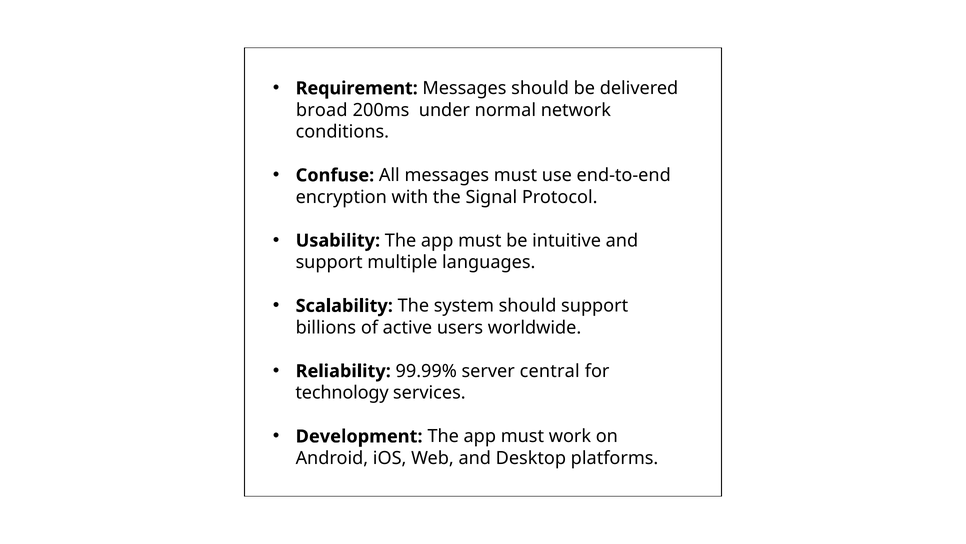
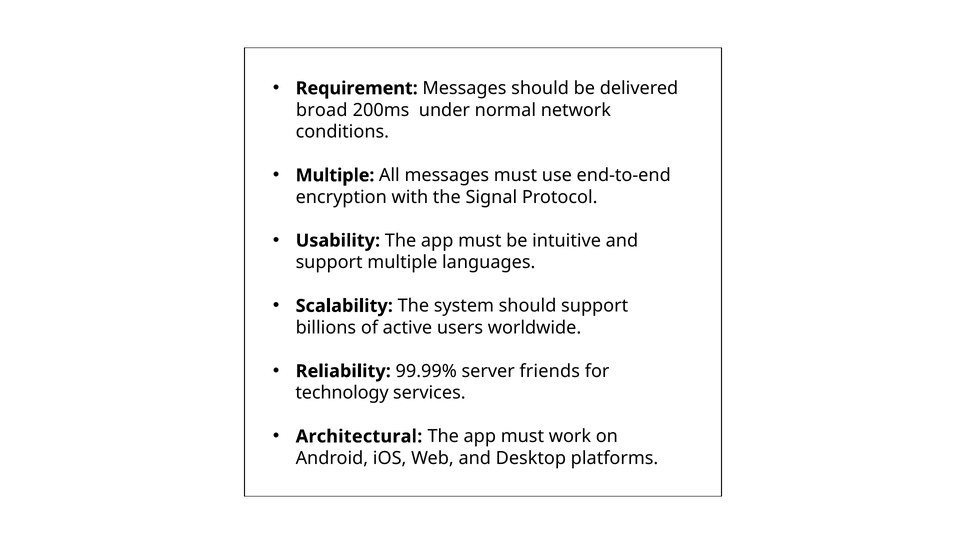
Confuse at (335, 175): Confuse -> Multiple
central: central -> friends
Development: Development -> Architectural
